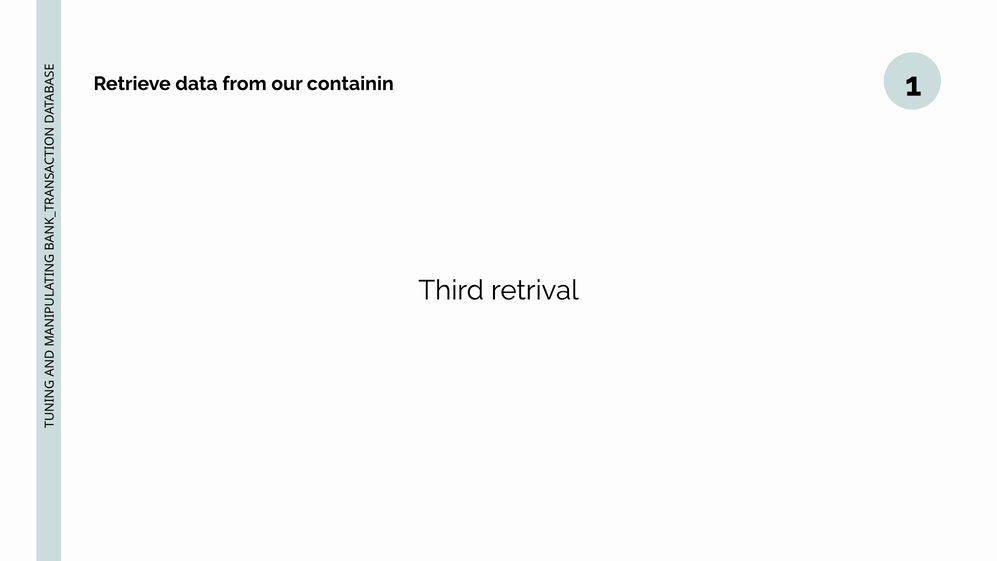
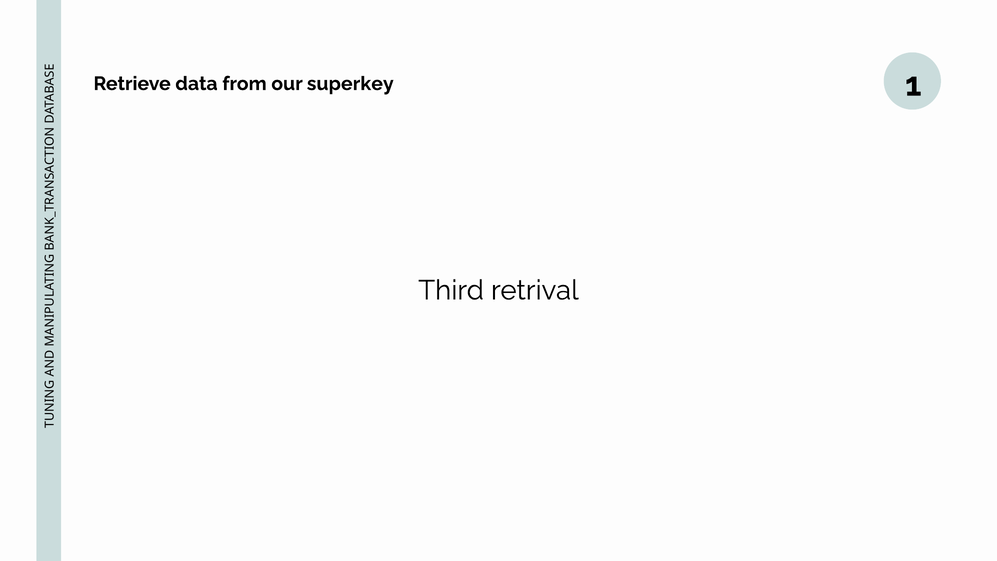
containin: containin -> superkey
